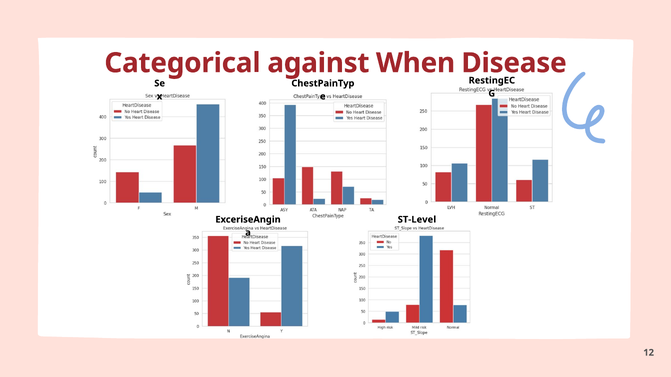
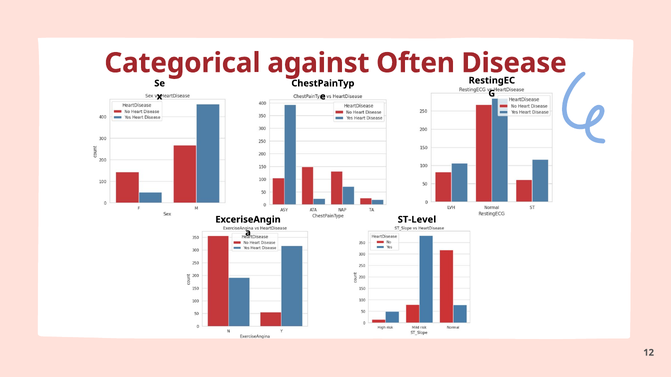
When: When -> Often
